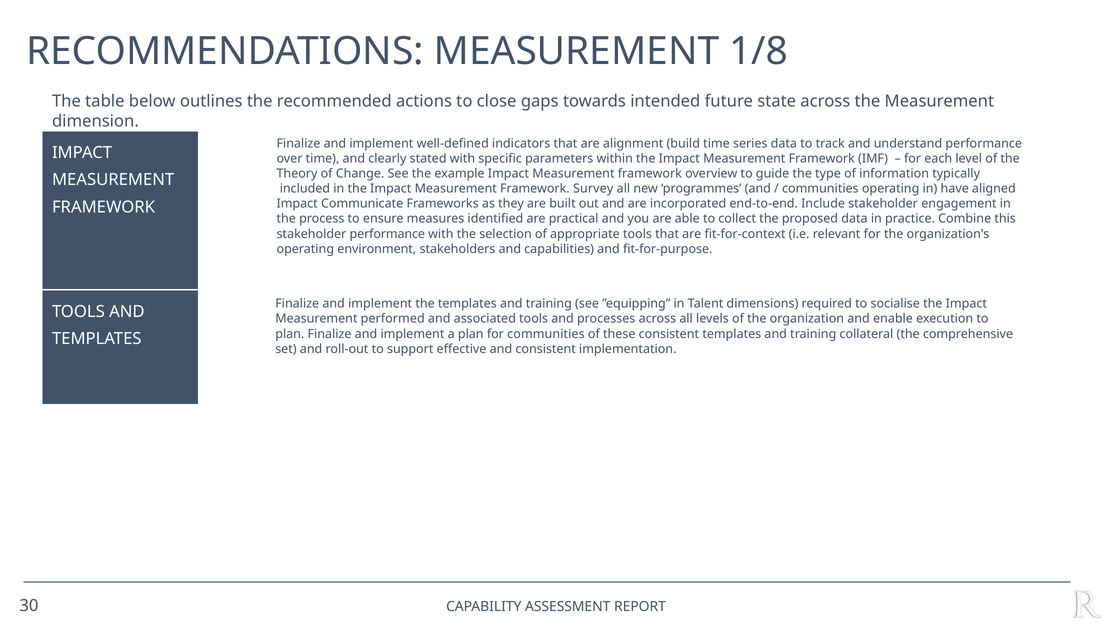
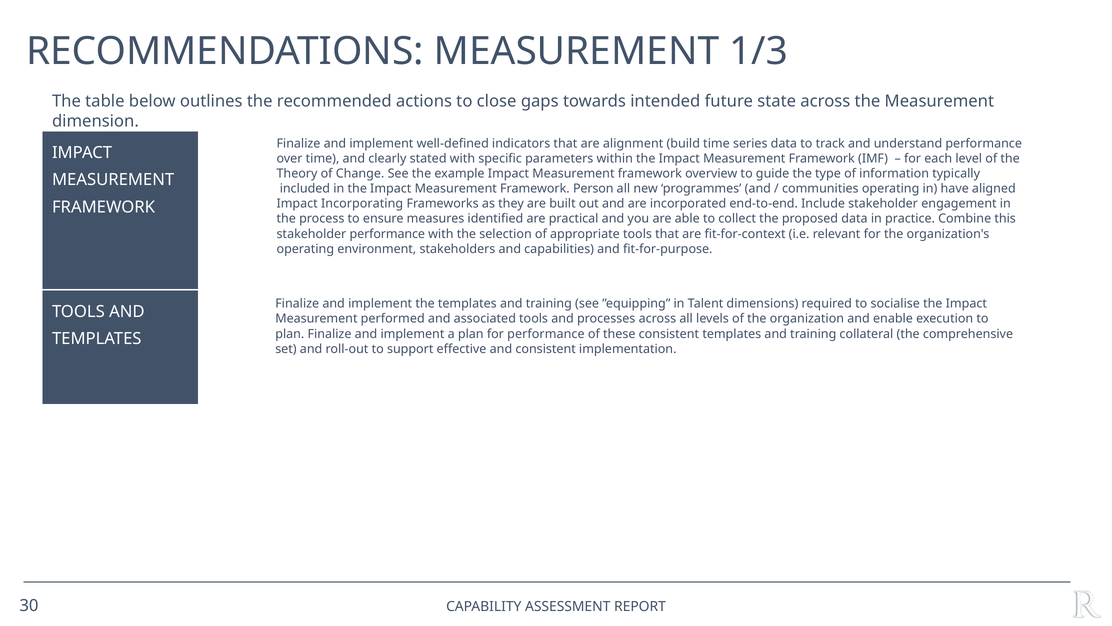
1/8: 1/8 -> 1/3
Survey: Survey -> Person
Communicate: Communicate -> Incorporating
for communities: communities -> performance
